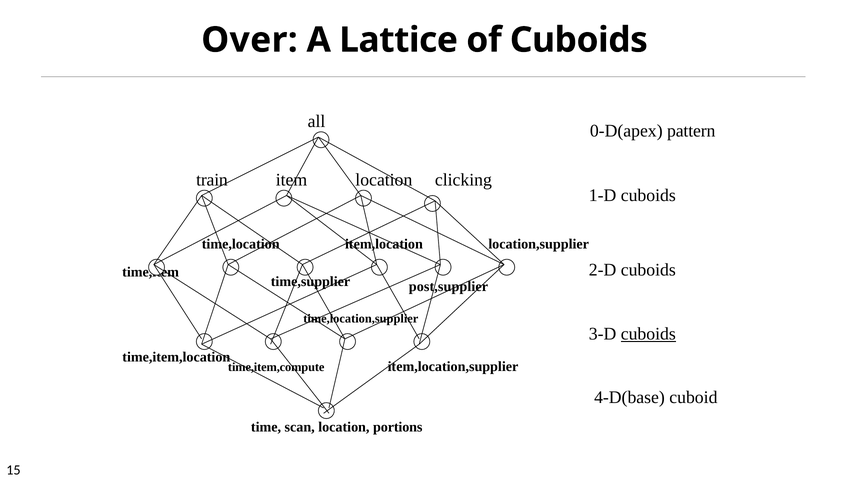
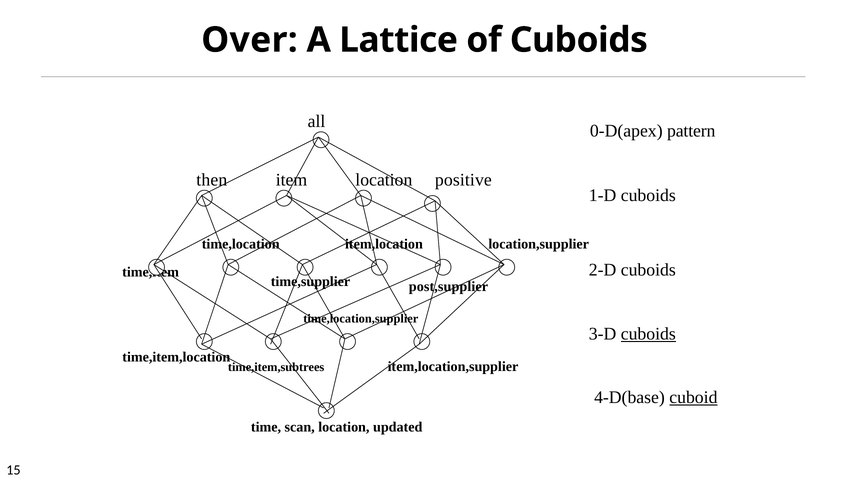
train: train -> then
clicking: clicking -> positive
time,item,compute: time,item,compute -> time,item,subtrees
cuboid underline: none -> present
portions: portions -> updated
